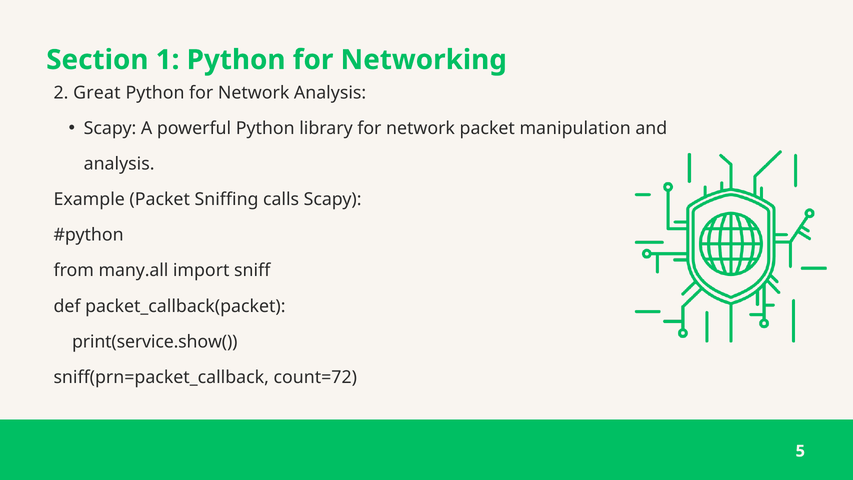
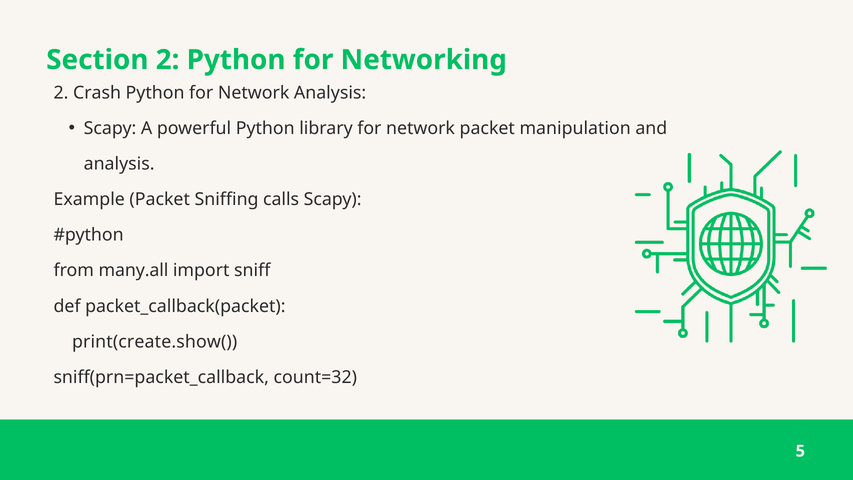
Section 1: 1 -> 2
Great: Great -> Crash
print(service.show(: print(service.show( -> print(create.show(
count=72: count=72 -> count=32
